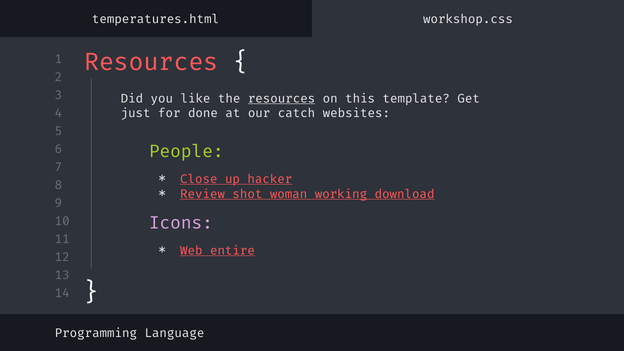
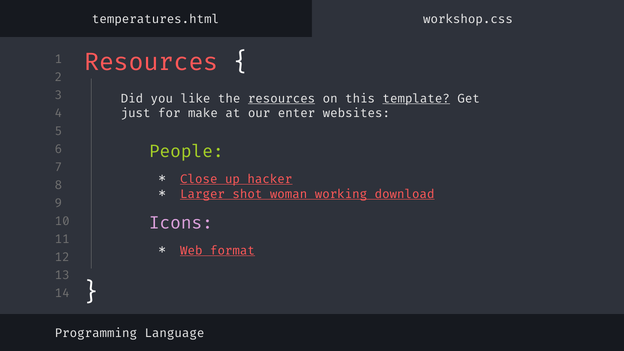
template underline: none -> present
done: done -> make
catch: catch -> enter
Review: Review -> Larger
entire: entire -> format
